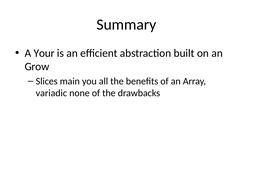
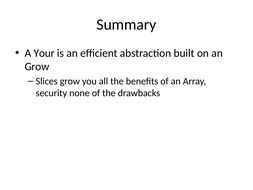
Slices main: main -> grow
variadic: variadic -> security
